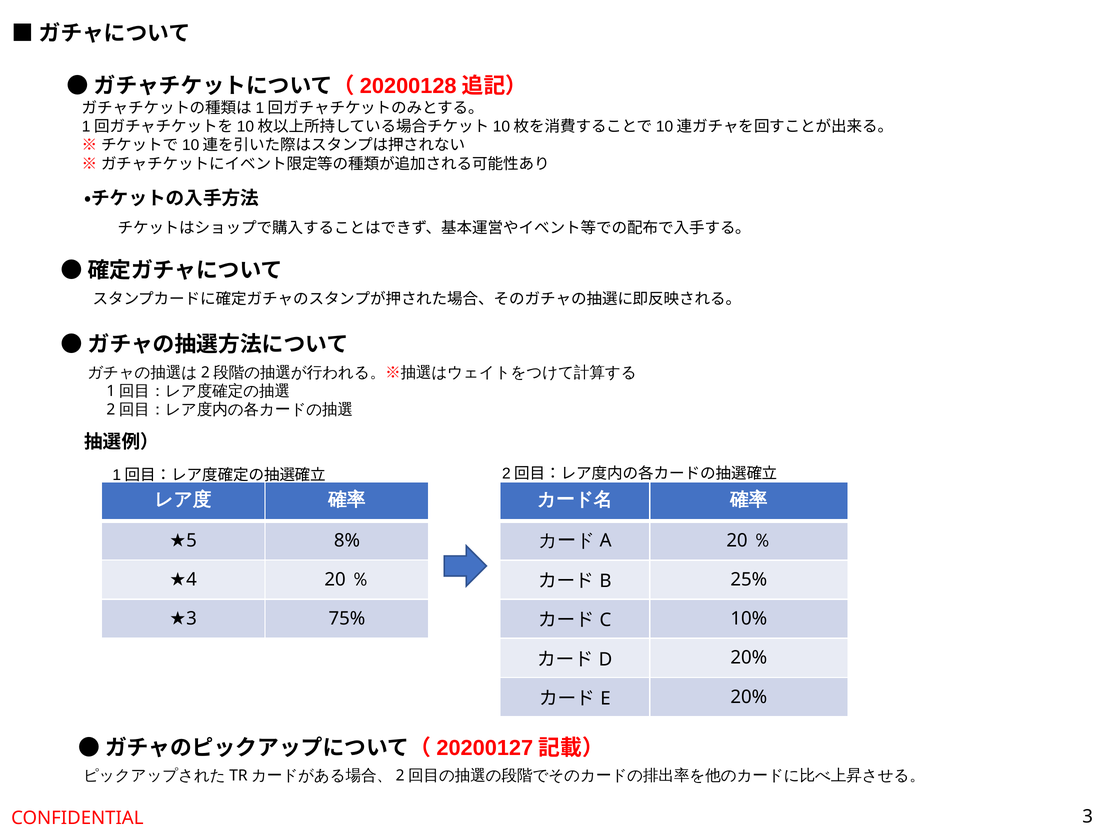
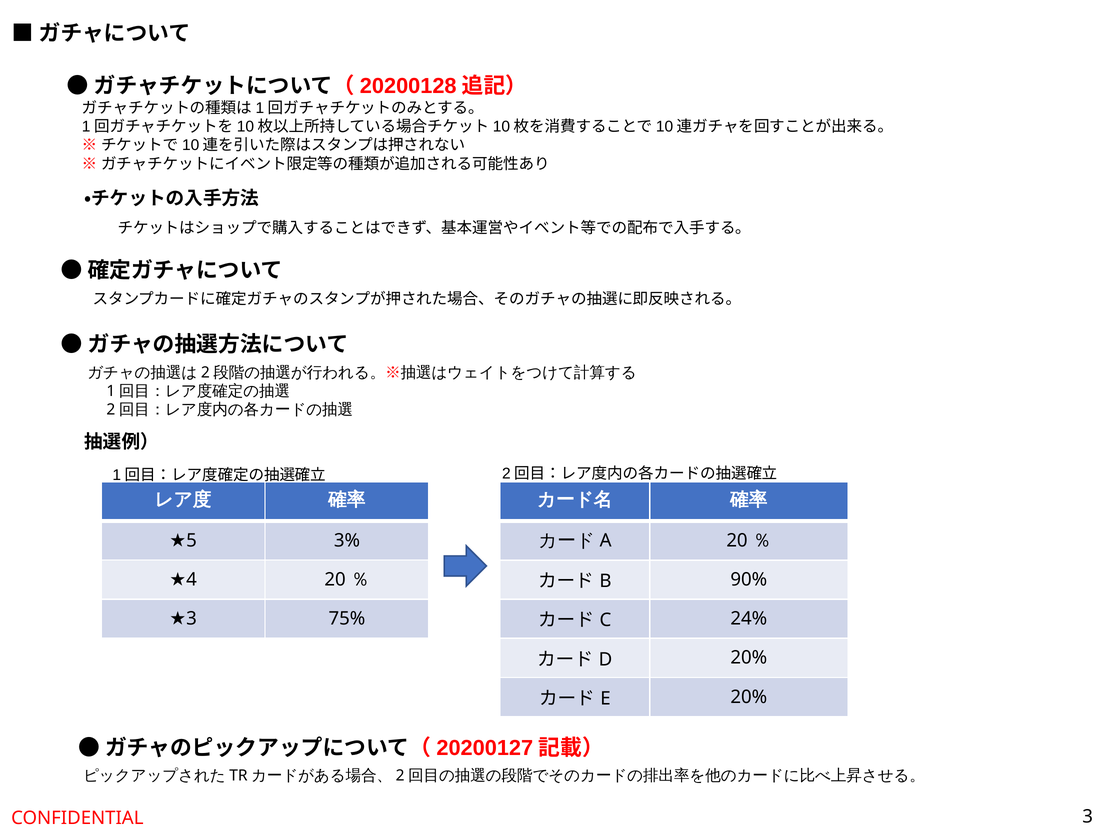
8%: 8% -> 3%
25%: 25% -> 90%
10%: 10% -> 24%
